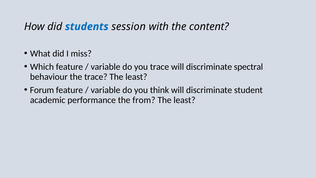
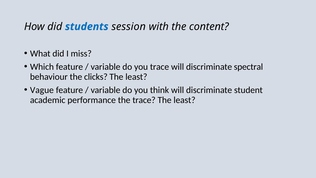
the trace: trace -> clicks
Forum: Forum -> Vague
the from: from -> trace
